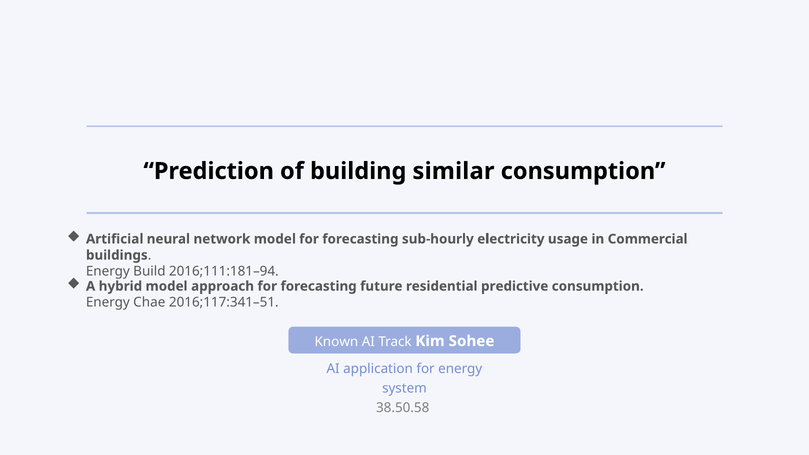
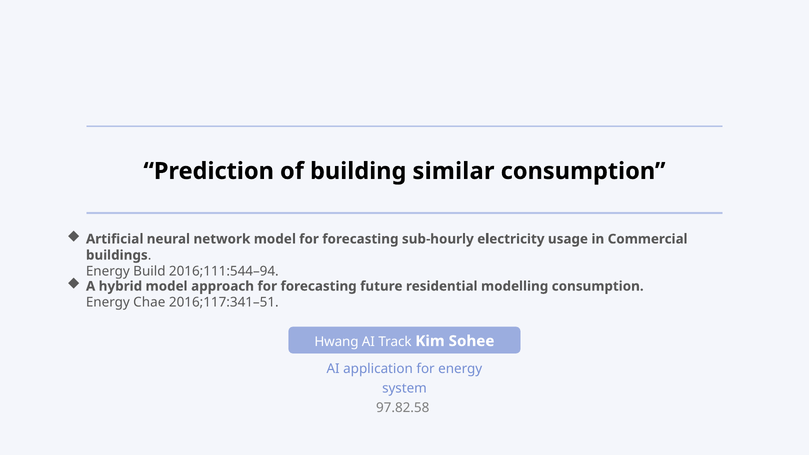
2016;111:181–94: 2016;111:181–94 -> 2016;111:544–94
predictive: predictive -> modelling
Known: Known -> Hwang
38.50.58: 38.50.58 -> 97.82.58
